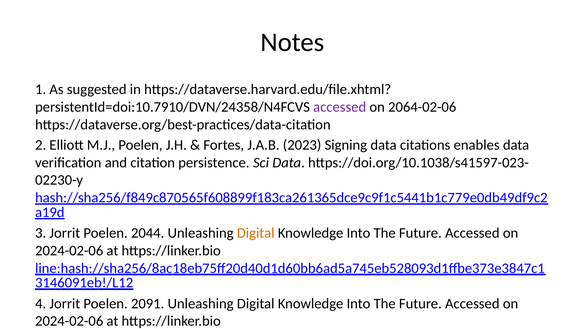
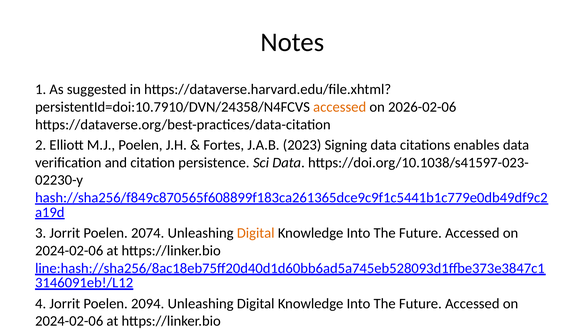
accessed at (340, 107) colour: purple -> orange
2064-02-06: 2064-02-06 -> 2026-02-06
2044: 2044 -> 2074
2091: 2091 -> 2094
